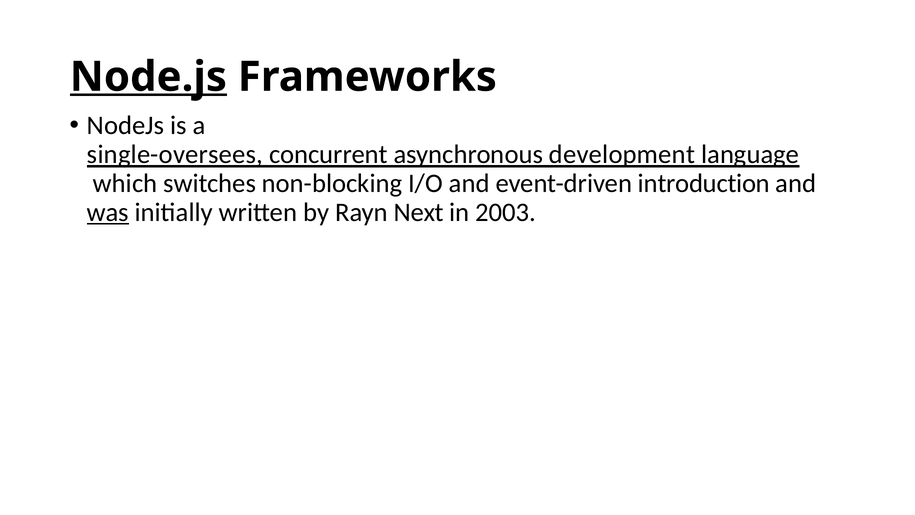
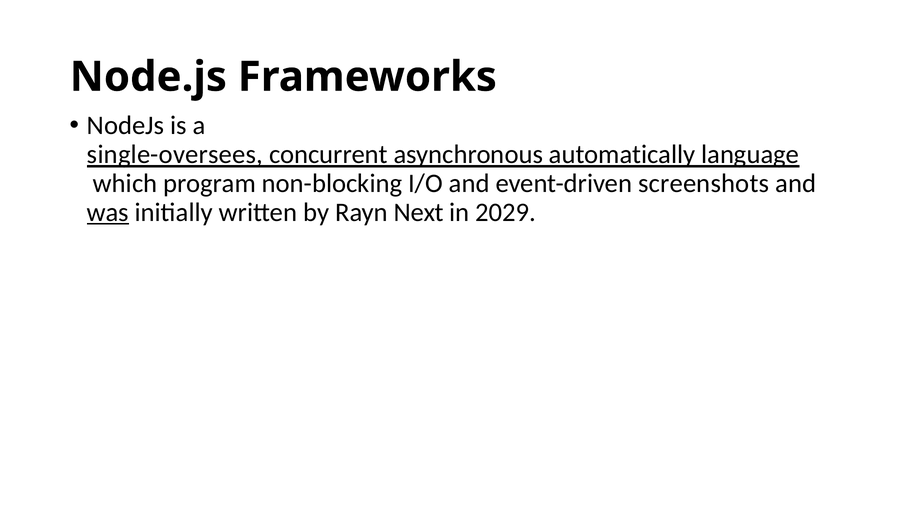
Node.js underline: present -> none
development: development -> automatically
switches: switches -> program
introduction: introduction -> screenshots
2003: 2003 -> 2029
